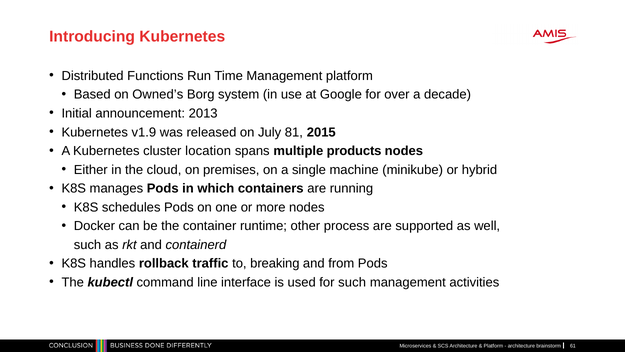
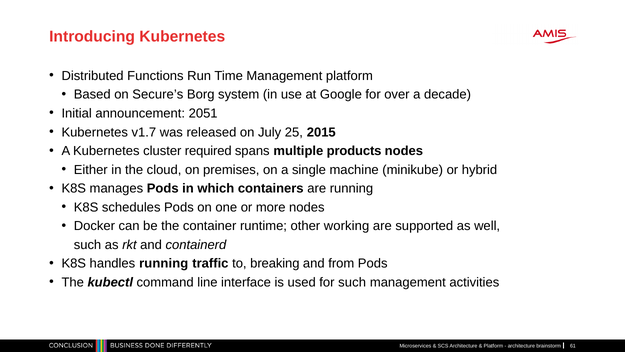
Owned’s: Owned’s -> Secure’s
2013: 2013 -> 2051
v1.9: v1.9 -> v1.7
81: 81 -> 25
location: location -> required
process: process -> working
handles rollback: rollback -> running
